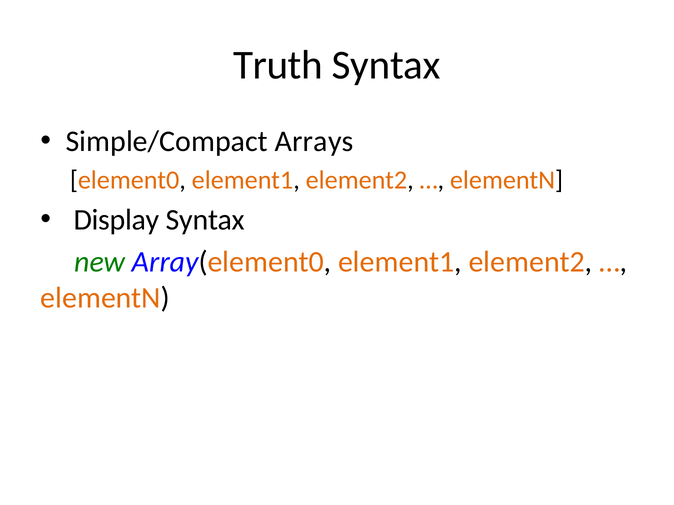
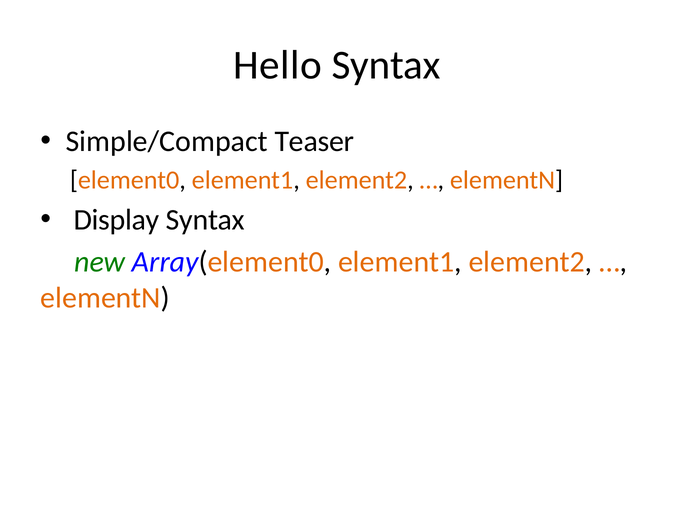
Truth: Truth -> Hello
Arrays: Arrays -> Teaser
